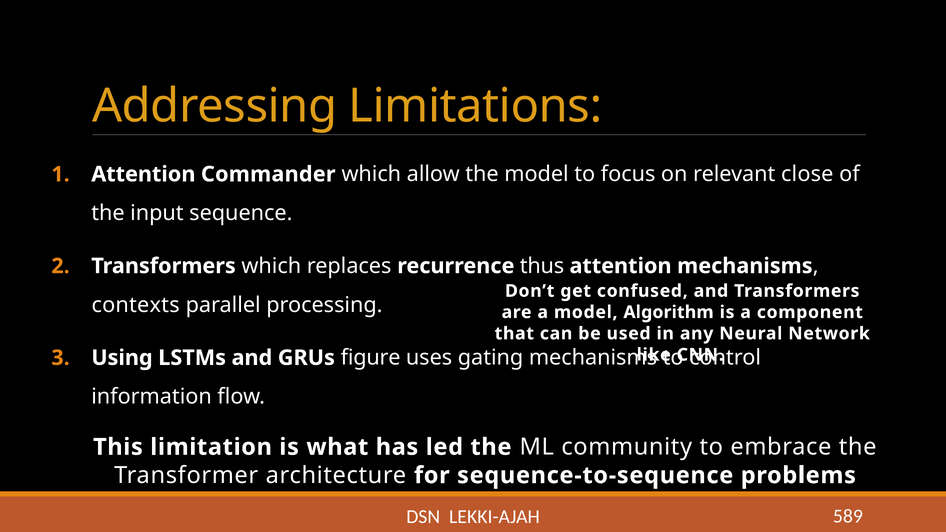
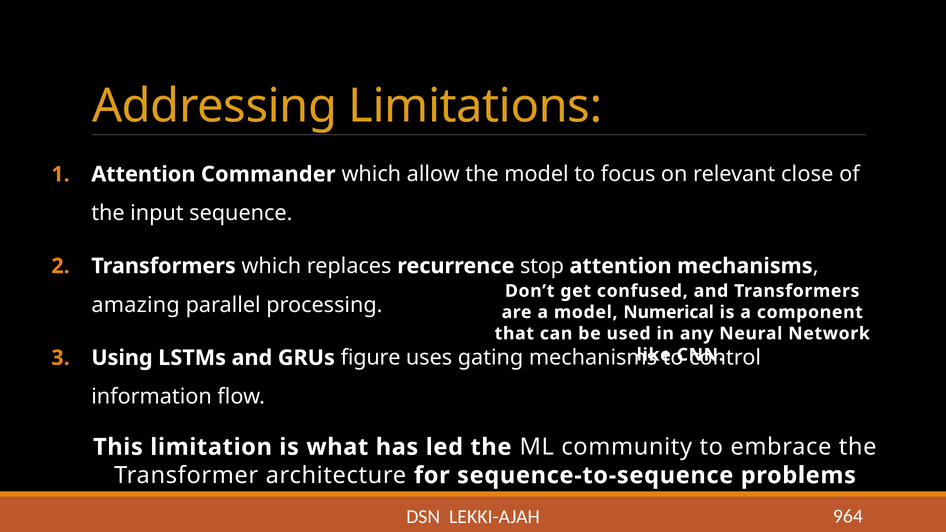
thus: thus -> stop
contexts: contexts -> amazing
Algorithm: Algorithm -> Numerical
589: 589 -> 964
